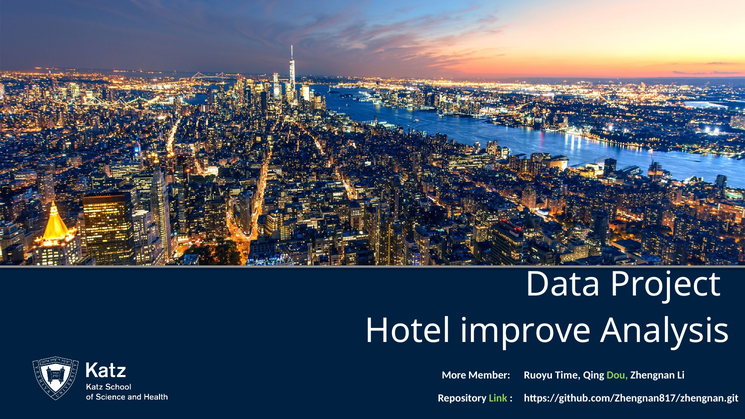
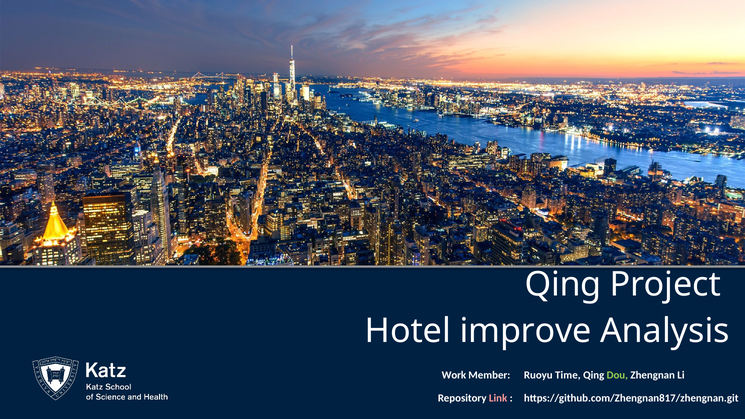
Data at (563, 285): Data -> Qing
More: More -> Work
Link colour: light green -> pink
